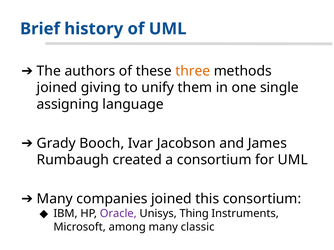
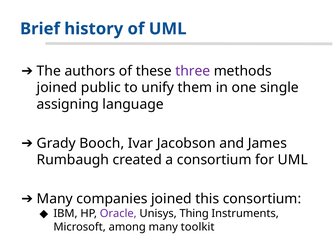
three colour: orange -> purple
giving: giving -> public
classic: classic -> toolkit
